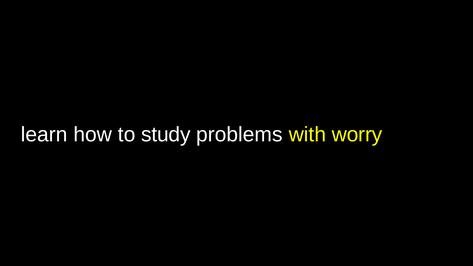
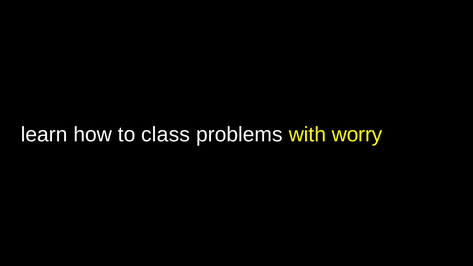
study: study -> class
